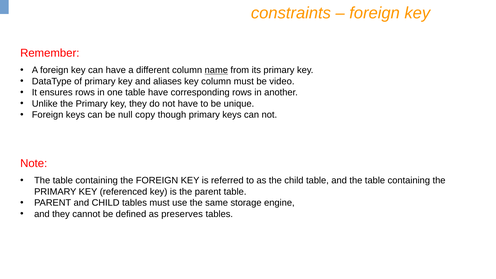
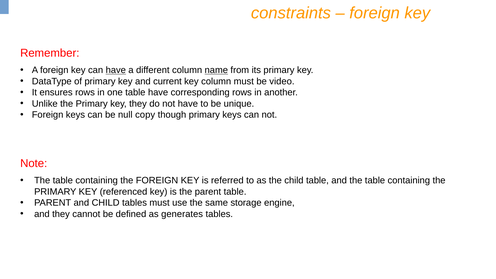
have at (116, 70) underline: none -> present
aliases: aliases -> current
preserves: preserves -> generates
